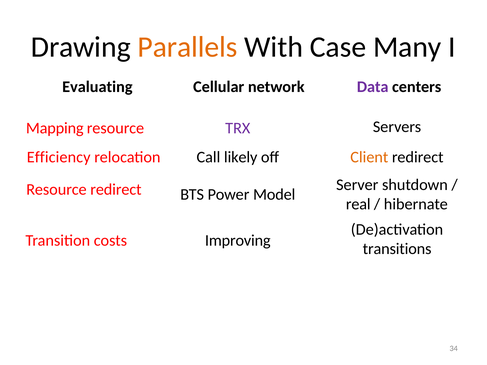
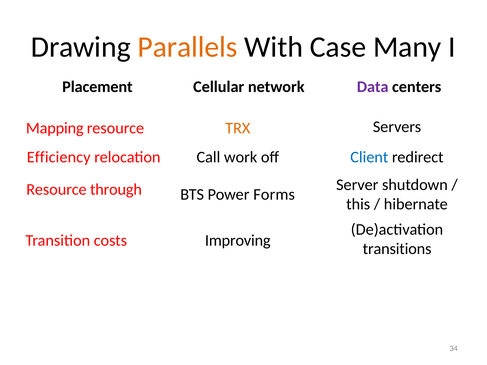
Evaluating: Evaluating -> Placement
TRX colour: purple -> orange
likely: likely -> work
Client colour: orange -> blue
Resource redirect: redirect -> through
Model: Model -> Forms
real: real -> this
